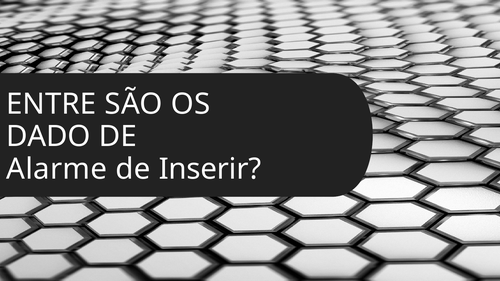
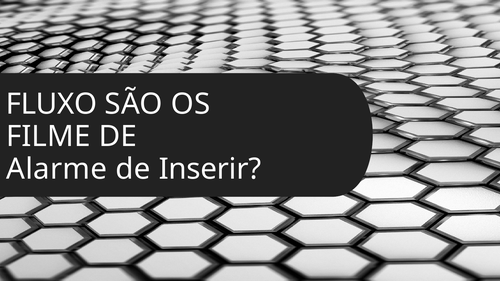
ENTRE: ENTRE -> FLUXO
DADO: DADO -> FILME
